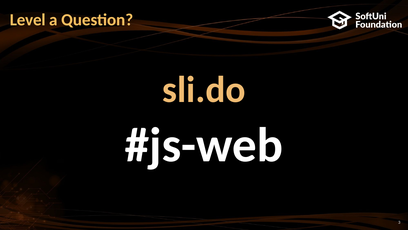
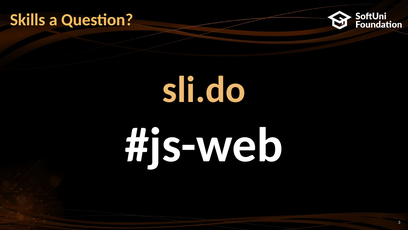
Level: Level -> Skills
